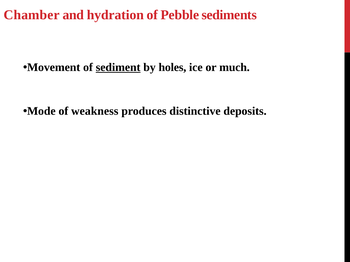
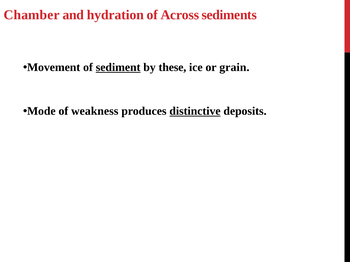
Pebble: Pebble -> Across
holes: holes -> these
much: much -> grain
distinctive underline: none -> present
